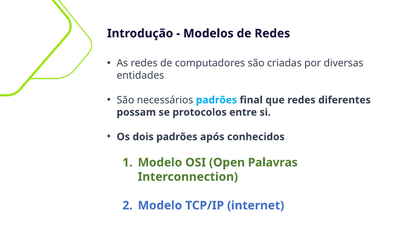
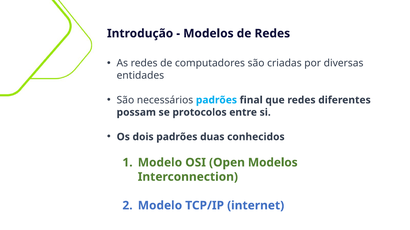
após: após -> duas
Open Palavras: Palavras -> Modelos
